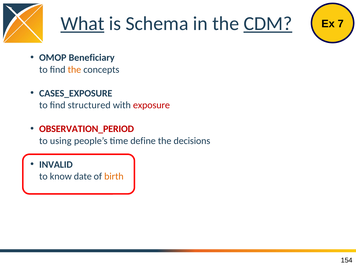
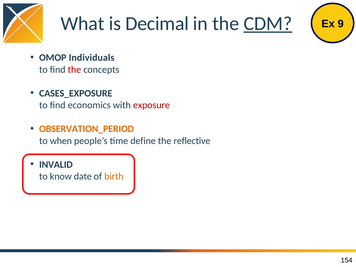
What underline: present -> none
Schema: Schema -> Decimal
7: 7 -> 9
Beneficiary: Beneficiary -> Individuals
the at (74, 70) colour: orange -> red
structured: structured -> economics
OBSERVATION_PERIOD colour: red -> orange
using: using -> when
decisions: decisions -> reflective
